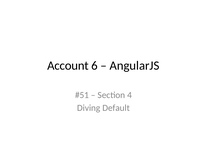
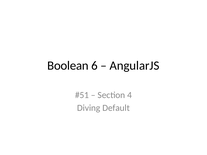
Account: Account -> Boolean
